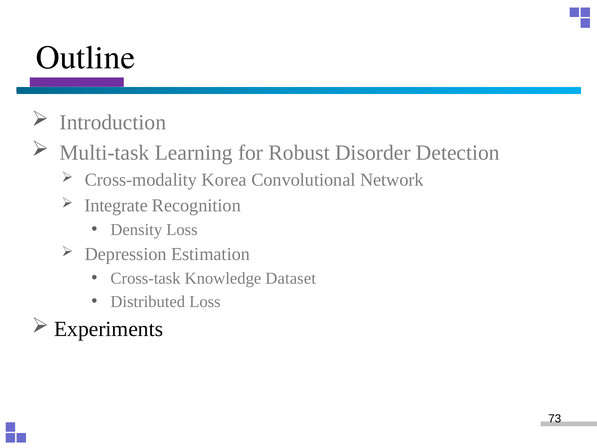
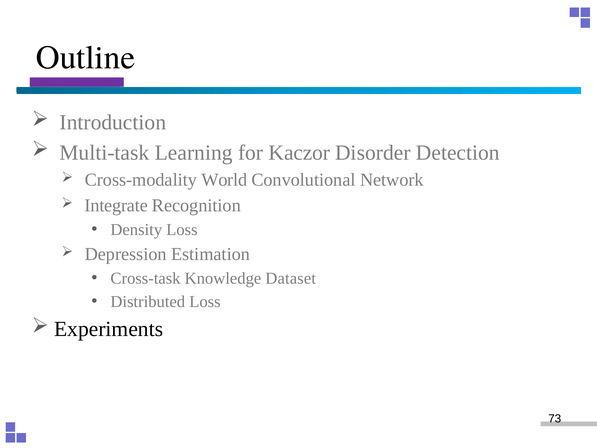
Robust: Robust -> Kaczor
Korea: Korea -> World
